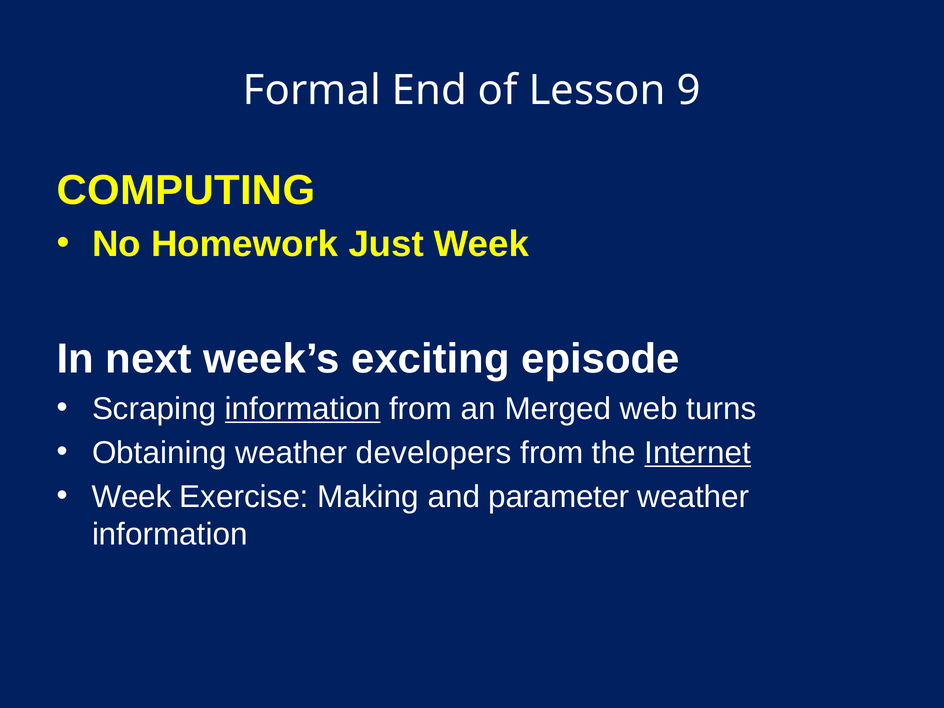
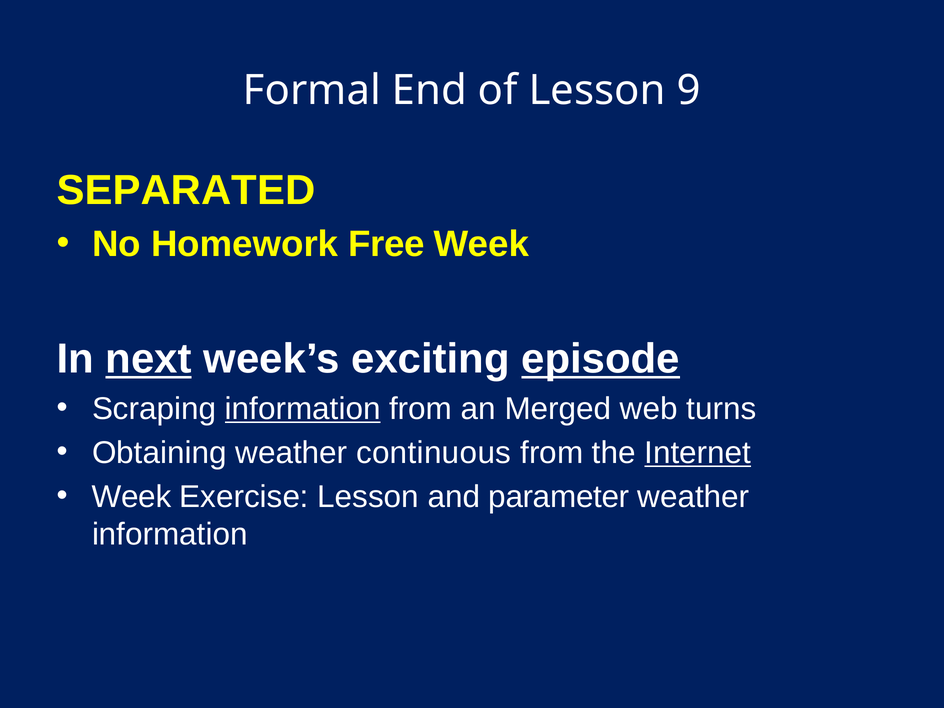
COMPUTING: COMPUTING -> SEPARATED
Just: Just -> Free
next underline: none -> present
episode underline: none -> present
developers: developers -> continuous
Exercise Making: Making -> Lesson
